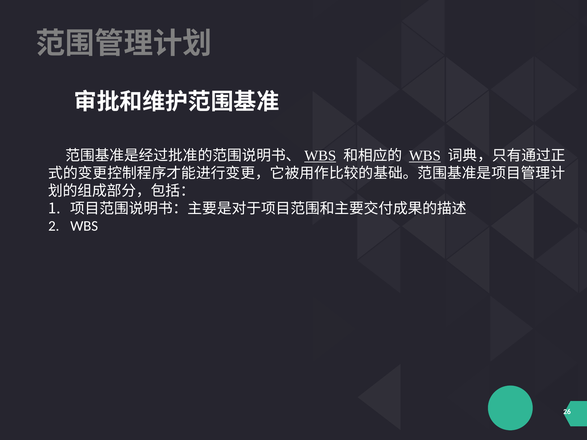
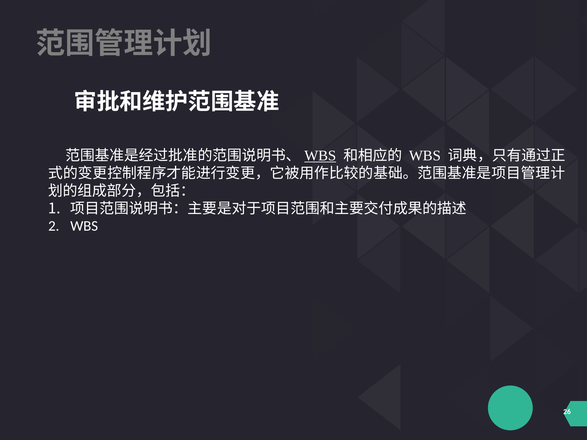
WBS at (425, 156) underline: present -> none
